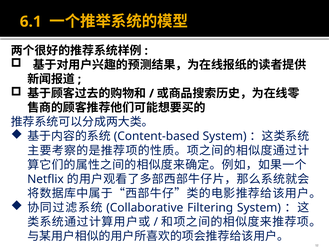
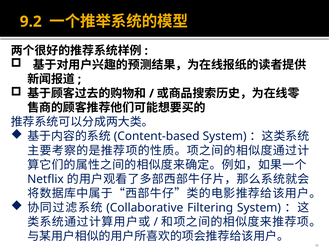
6.1: 6.1 -> 9.2
